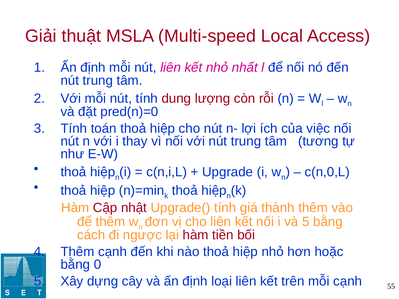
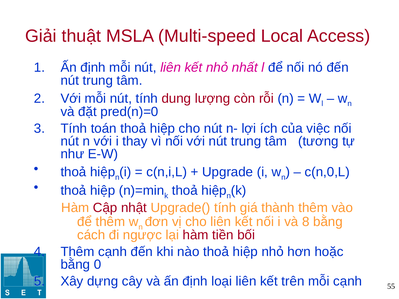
và 5: 5 -> 8
